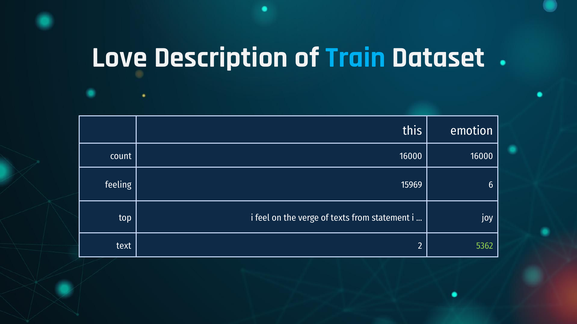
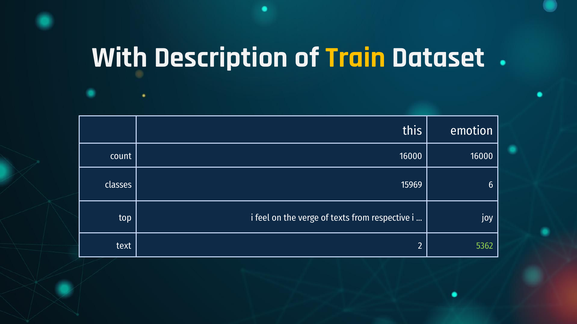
Love: Love -> With
Train colour: light blue -> yellow
feeling: feeling -> classes
statement: statement -> respective
